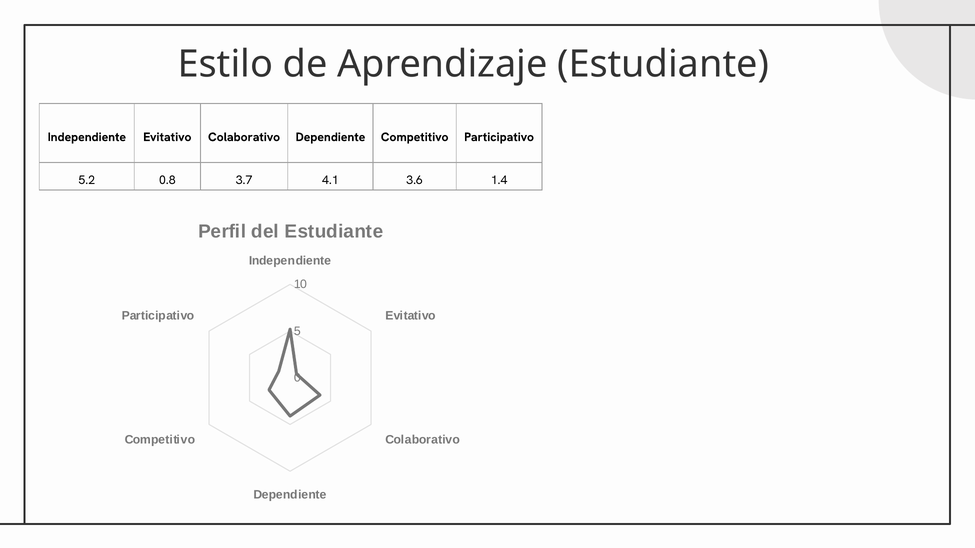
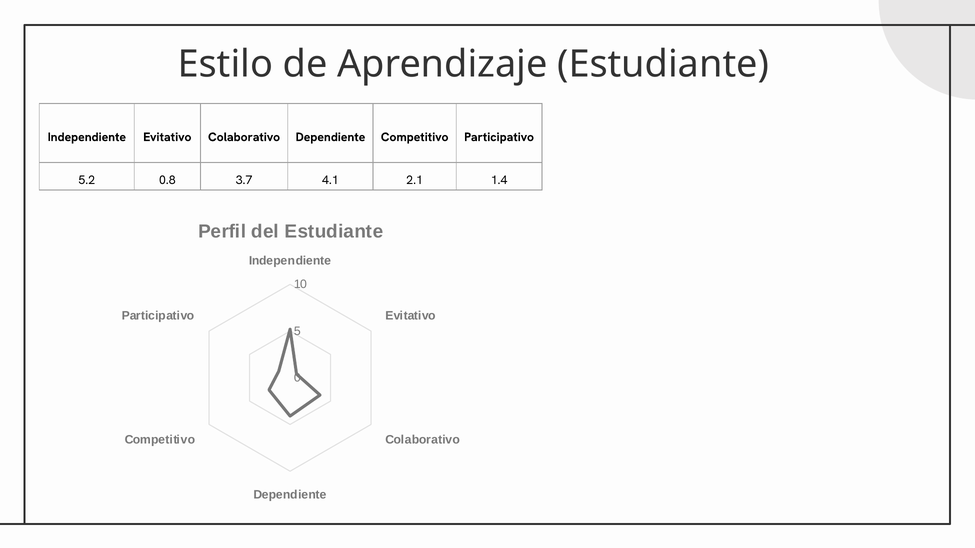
3.6: 3.6 -> 2.1
